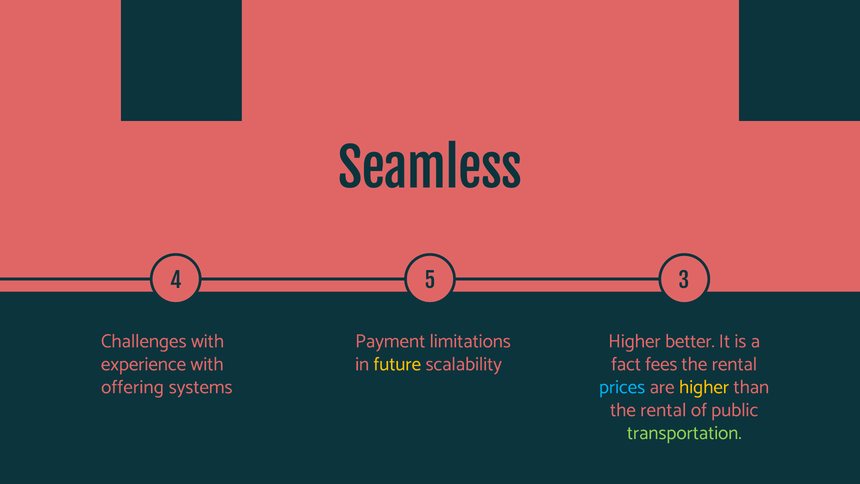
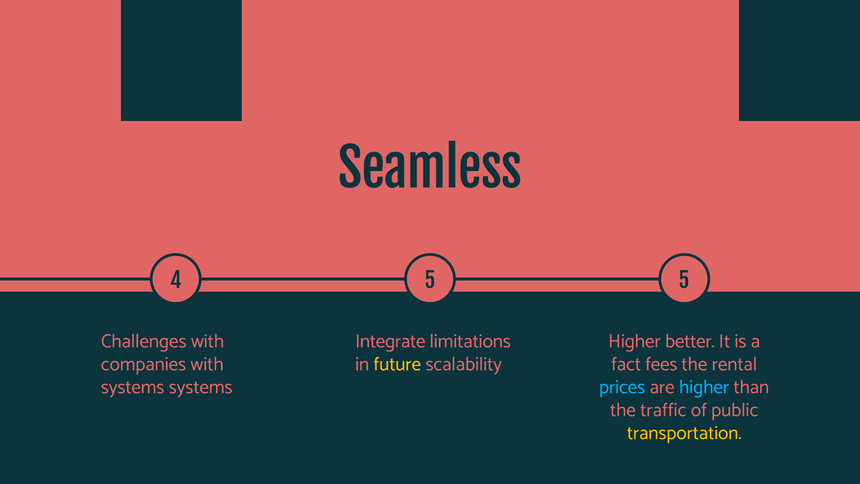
5 3: 3 -> 5
Payment: Payment -> Integrate
experience: experience -> companies
offering at (132, 387): offering -> systems
higher at (704, 387) colour: yellow -> light blue
rental at (663, 410): rental -> traffic
transportation colour: light green -> yellow
